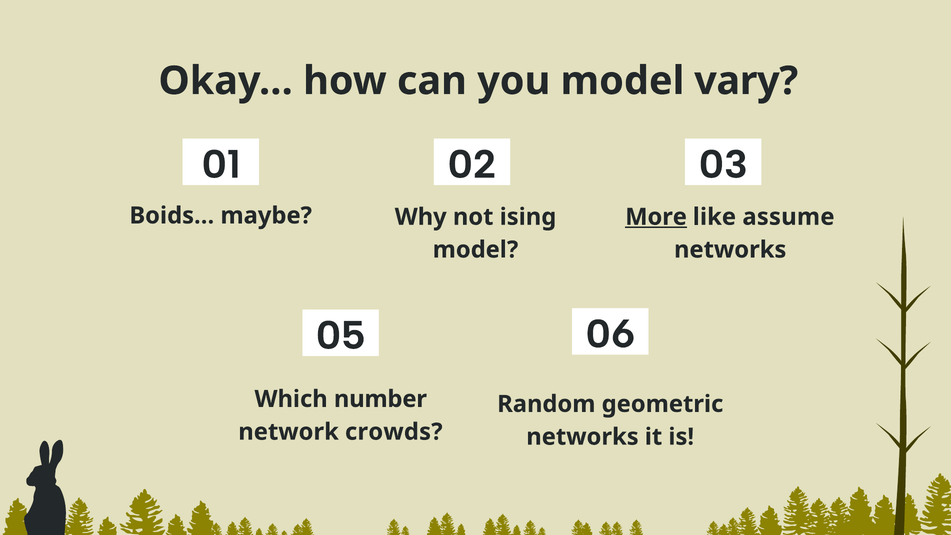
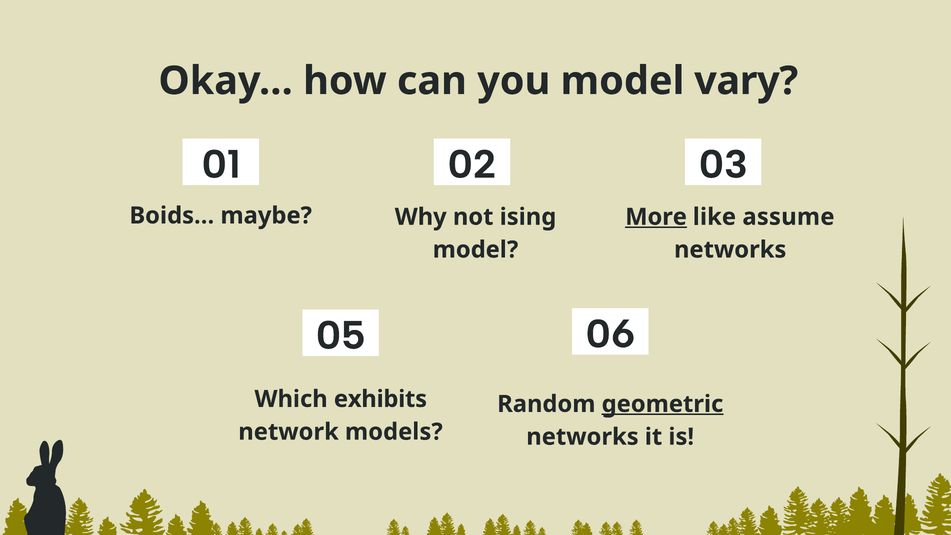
number: number -> exhibits
geometric underline: none -> present
crowds: crowds -> models
